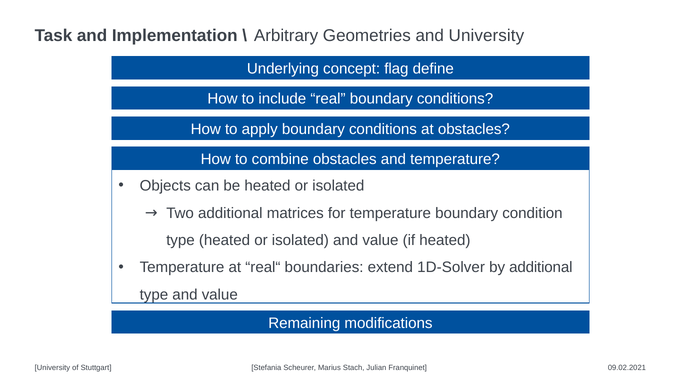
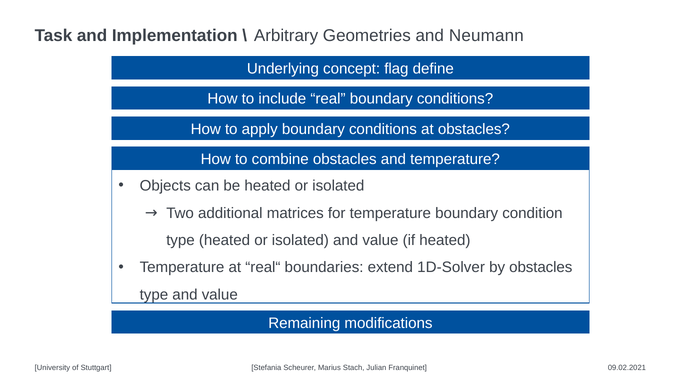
and University: University -> Neumann
by additional: additional -> obstacles
